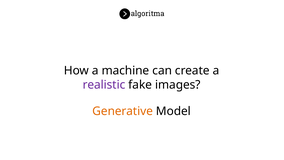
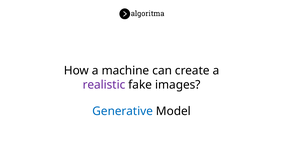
Generative colour: orange -> blue
